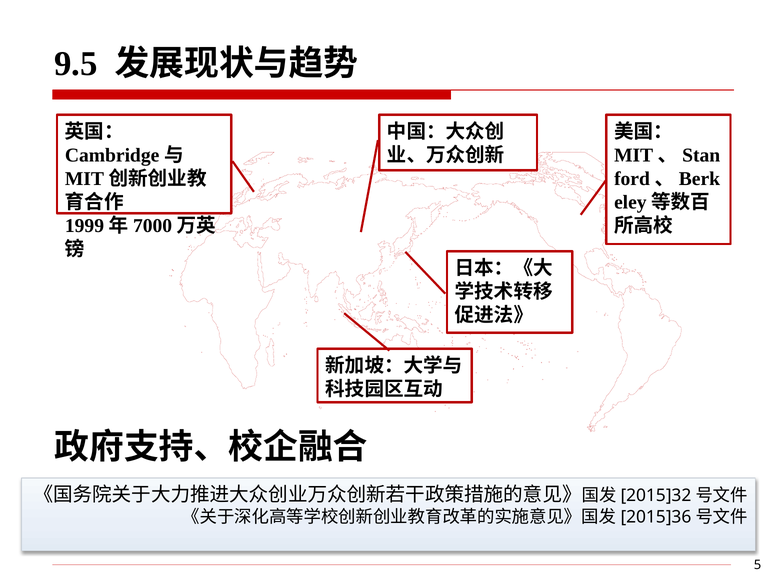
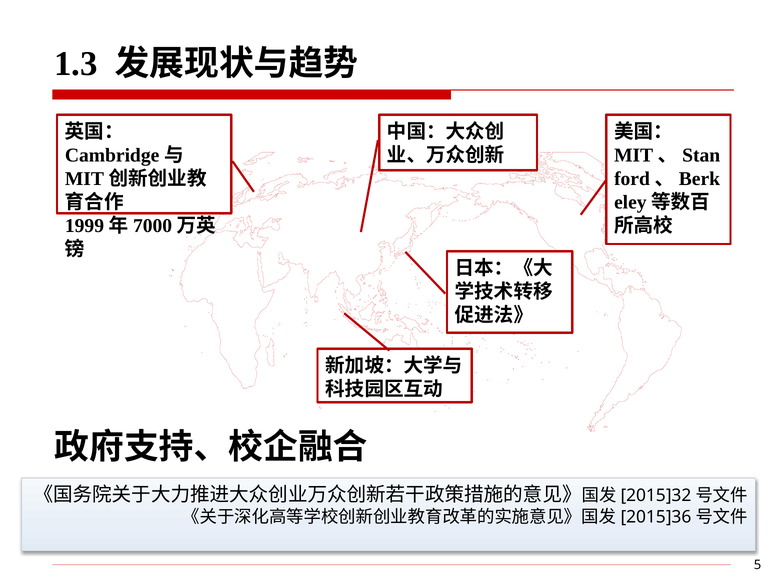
9.5: 9.5 -> 1.3
